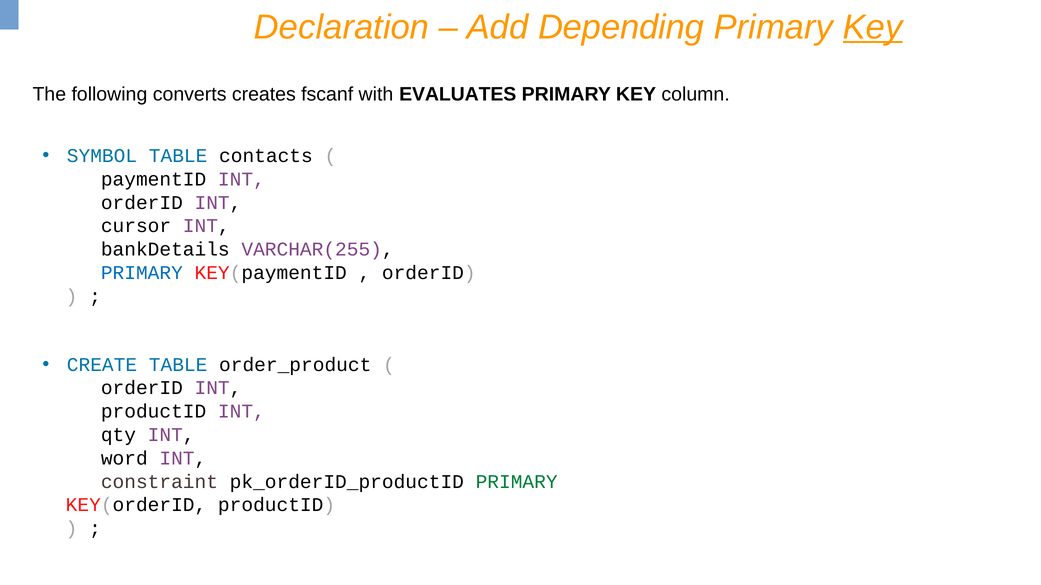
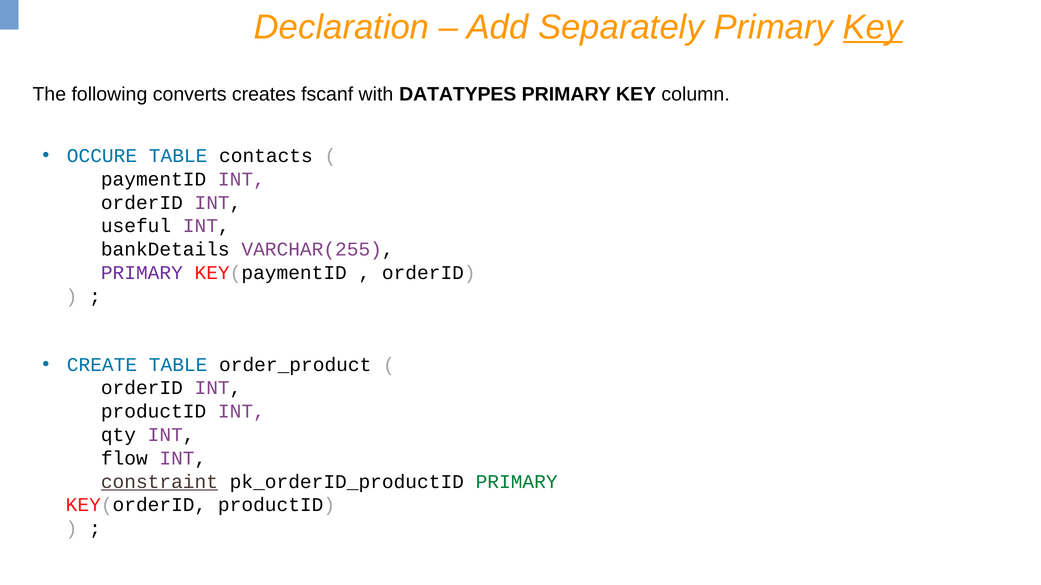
Depending: Depending -> Separately
EVALUATES: EVALUATES -> DATATYPES
SYMBOL: SYMBOL -> OCCURE
cursor: cursor -> useful
PRIMARY at (142, 273) colour: blue -> purple
word: word -> flow
constraint underline: none -> present
